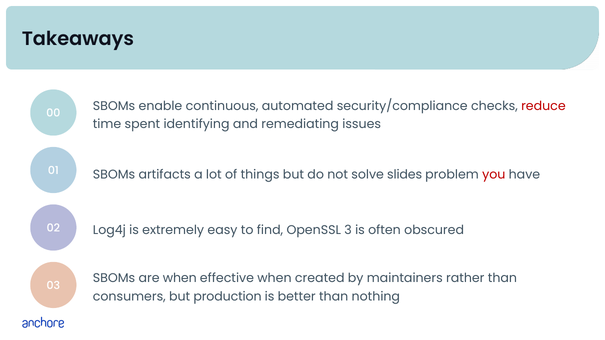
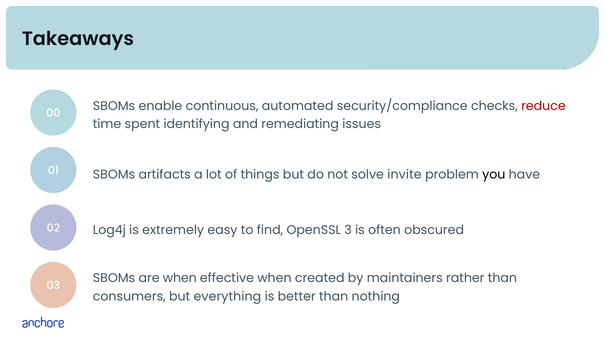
slides: slides -> invite
you colour: red -> black
production: production -> everything
